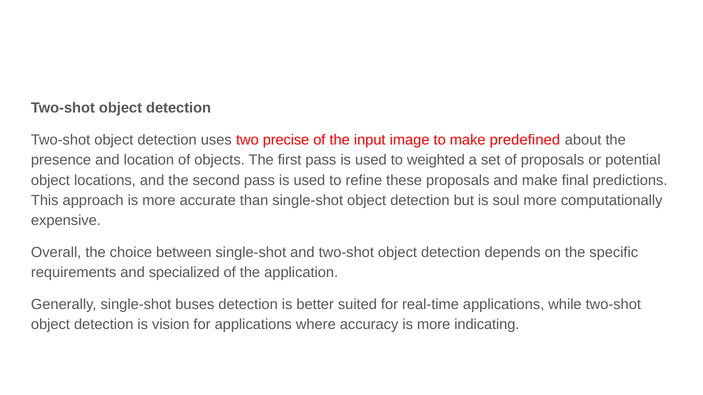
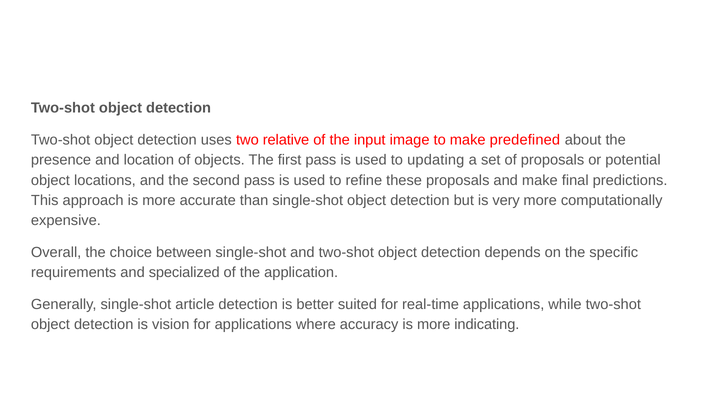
precise: precise -> relative
weighted: weighted -> updating
soul: soul -> very
buses: buses -> article
